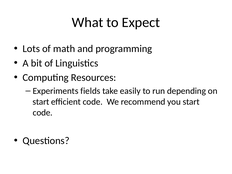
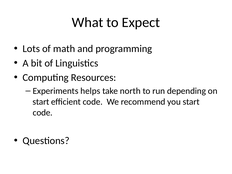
fields: fields -> helps
easily: easily -> north
